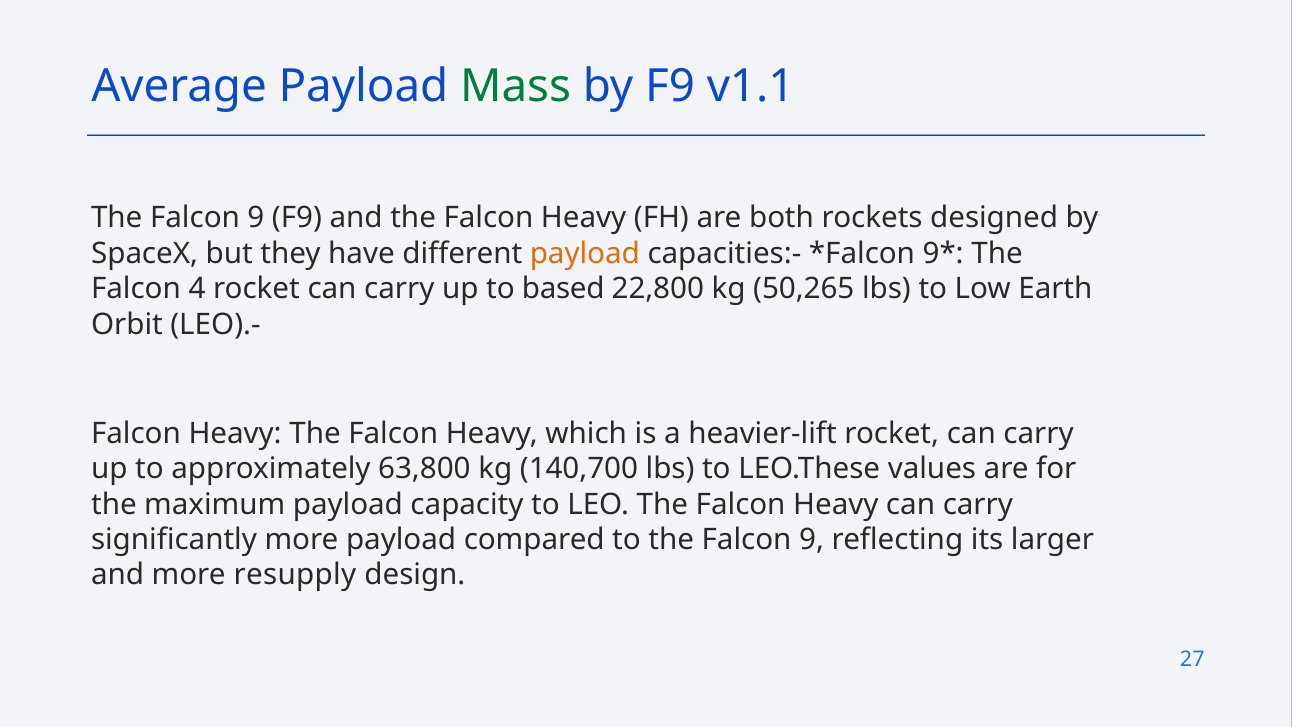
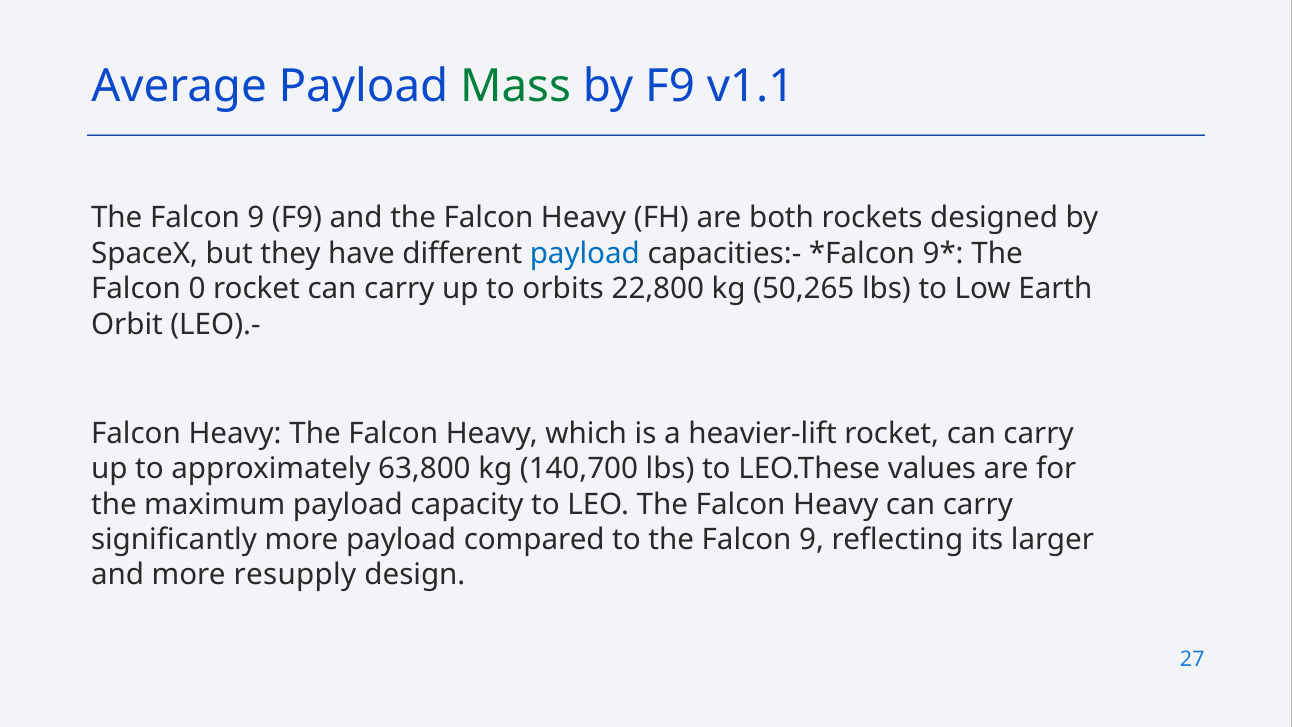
payload at (585, 253) colour: orange -> blue
4: 4 -> 0
based: based -> orbits
